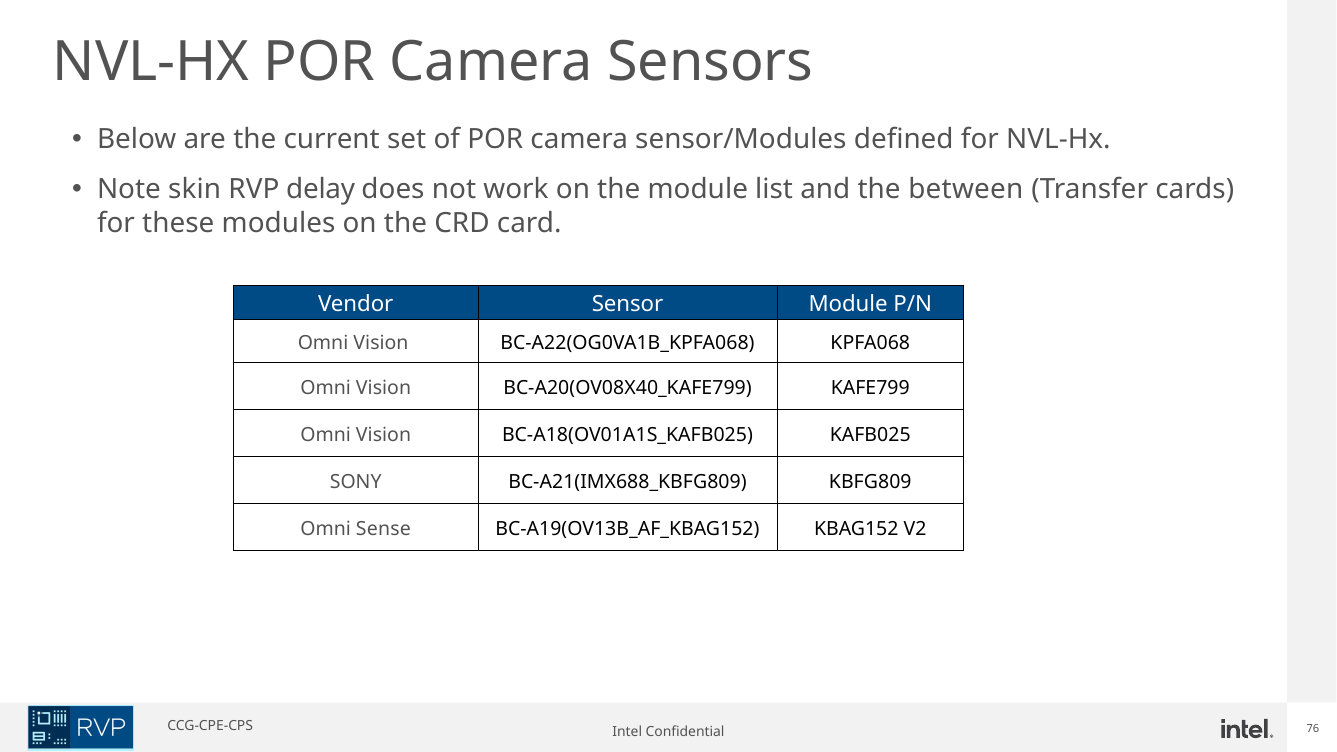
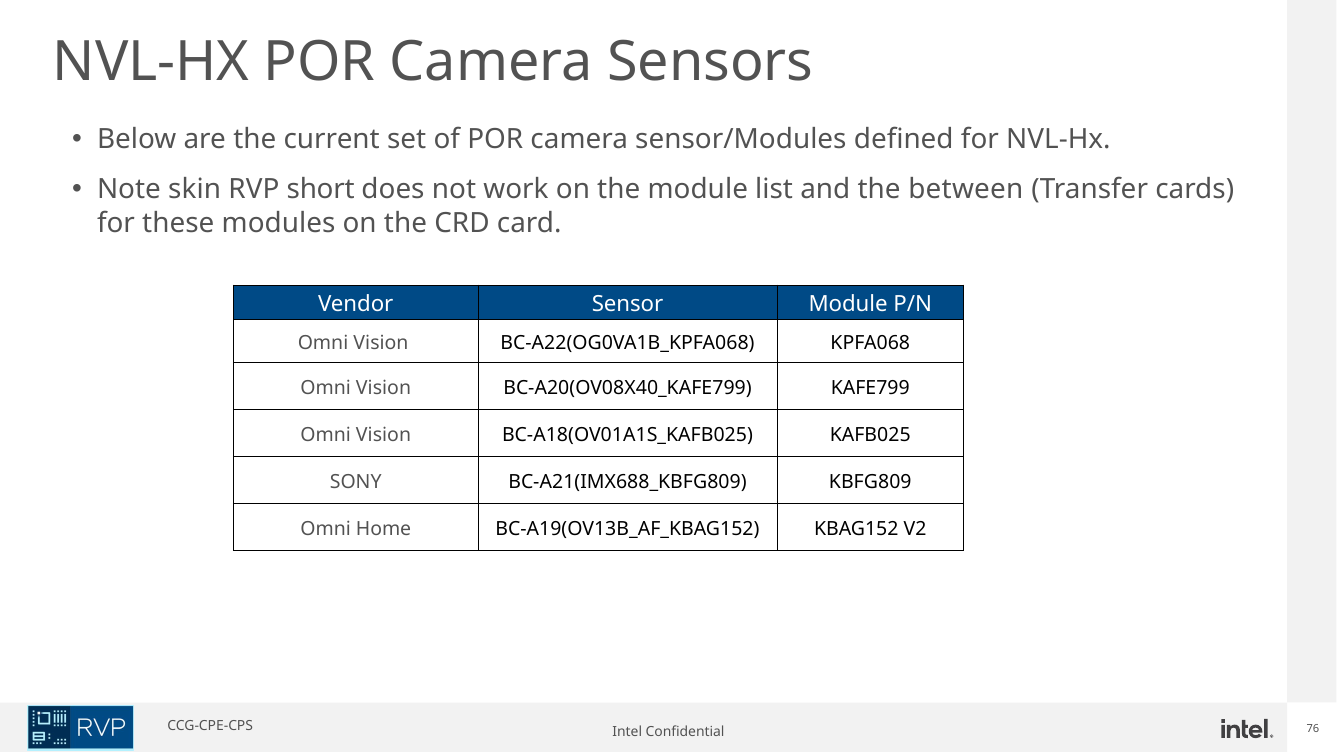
delay: delay -> short
Sense: Sense -> Home
